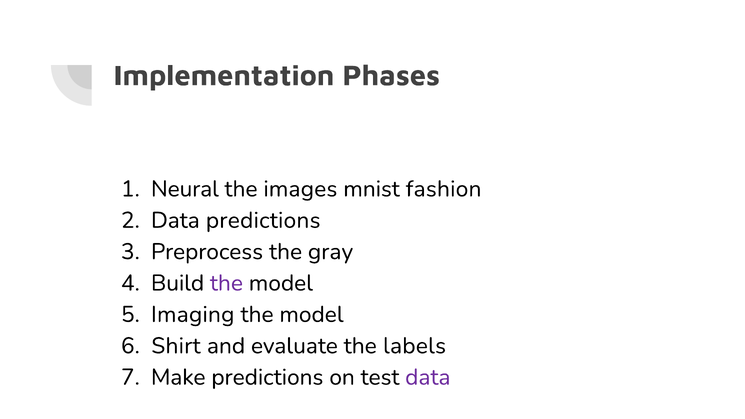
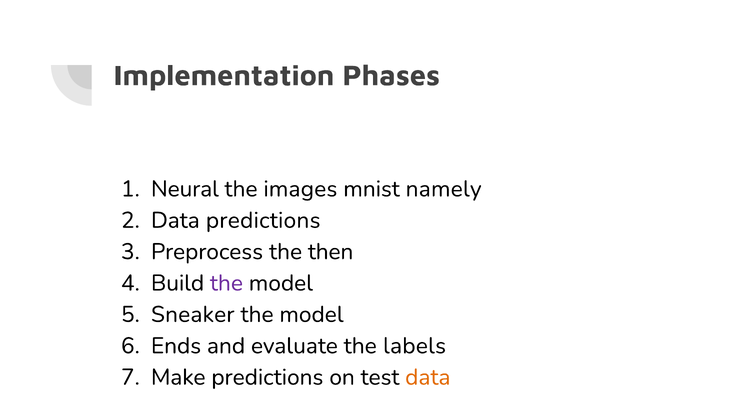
fashion: fashion -> namely
gray: gray -> then
Imaging: Imaging -> Sneaker
Shirt: Shirt -> Ends
data at (428, 377) colour: purple -> orange
